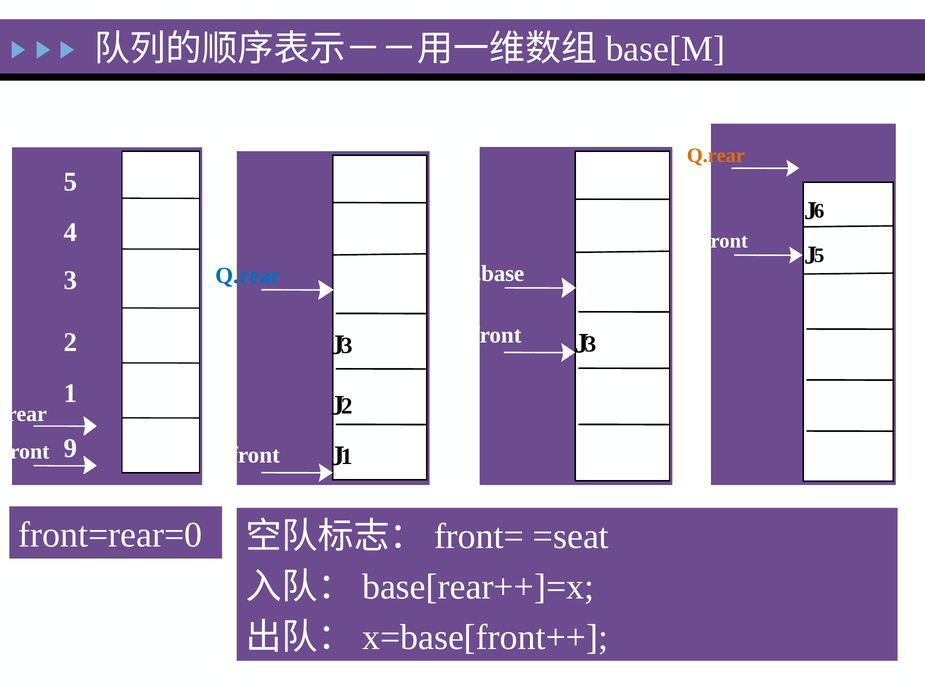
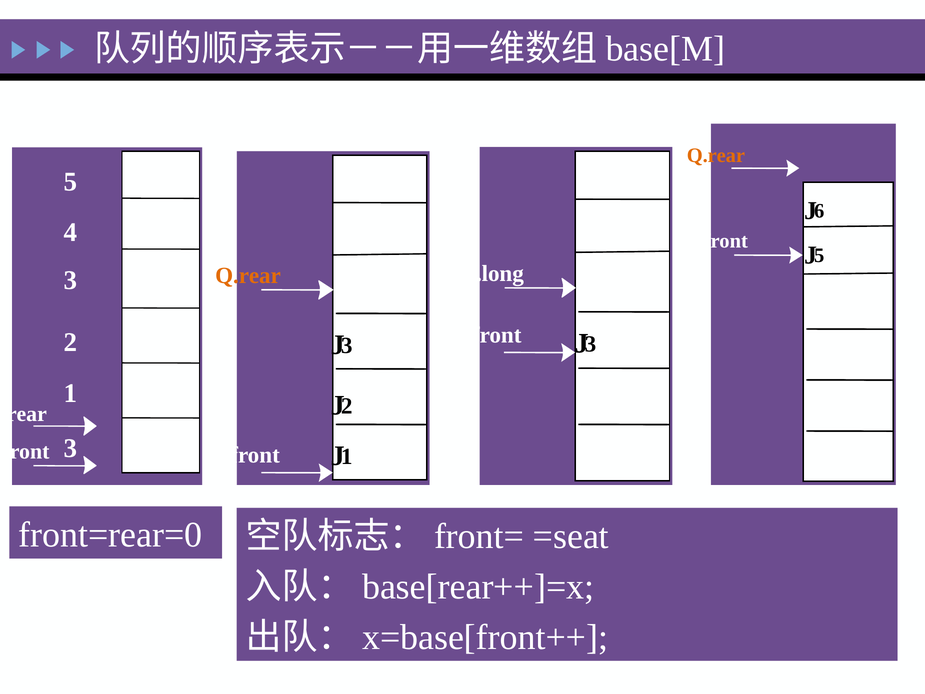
Q.base: Q.base -> Q.long
Q.rear at (248, 275) colour: blue -> orange
9 at (70, 448): 9 -> 3
